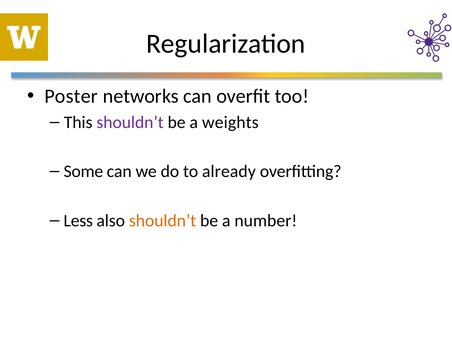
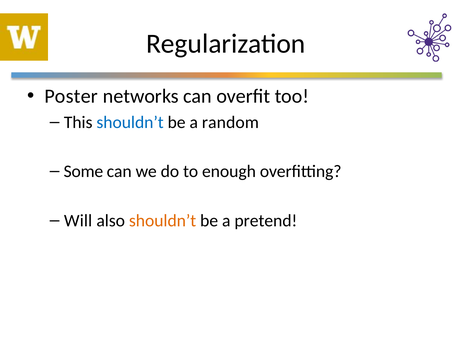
shouldn’t at (130, 122) colour: purple -> blue
weights: weights -> random
already: already -> enough
Less: Less -> Will
number: number -> pretend
